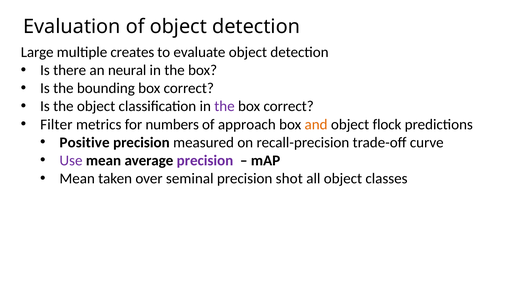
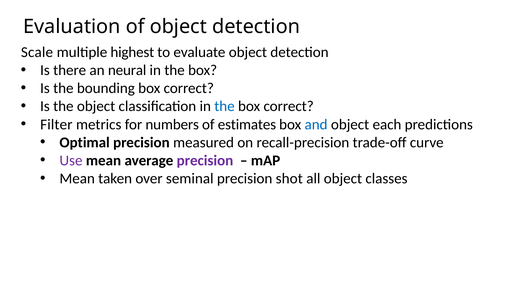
Large: Large -> Scale
creates: creates -> highest
the at (224, 106) colour: purple -> blue
approach: approach -> estimates
and colour: orange -> blue
flock: flock -> each
Positive: Positive -> Optimal
